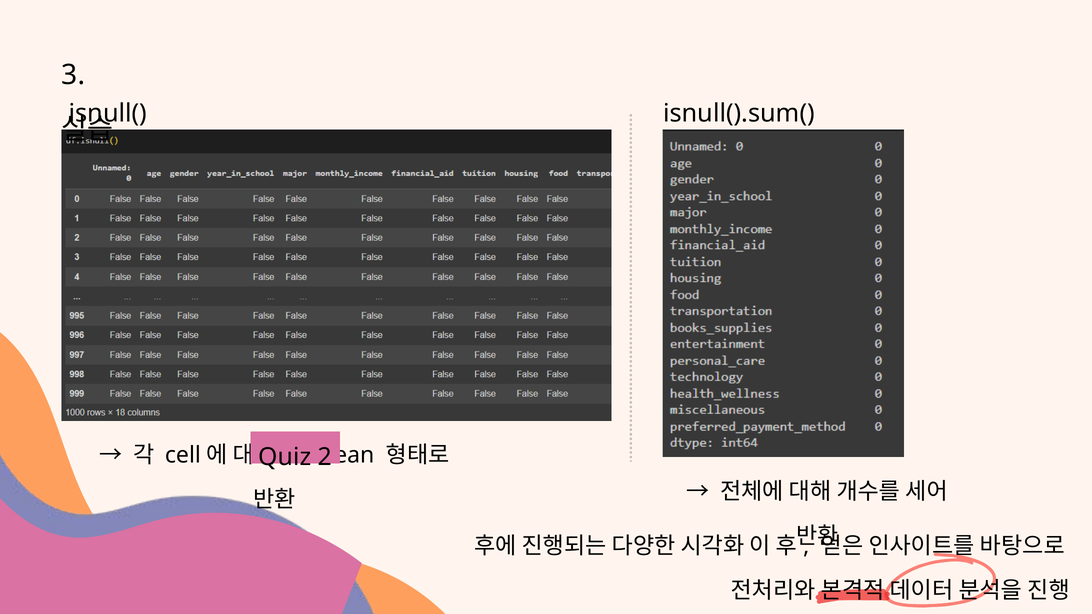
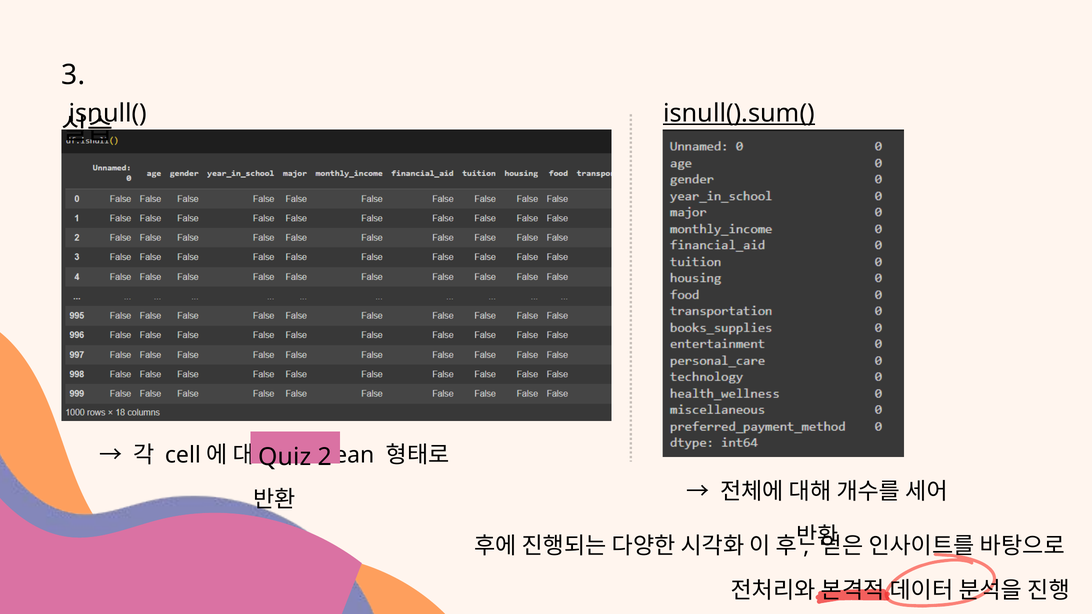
isnull().sum( underline: none -> present
